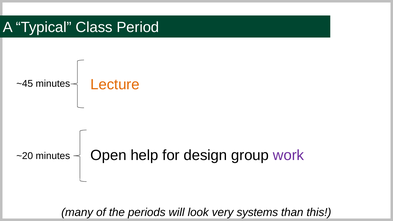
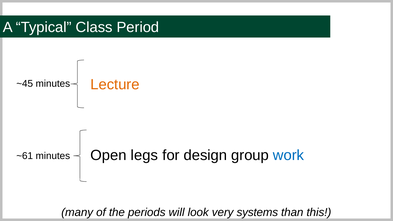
help: help -> legs
work colour: purple -> blue
~20: ~20 -> ~61
